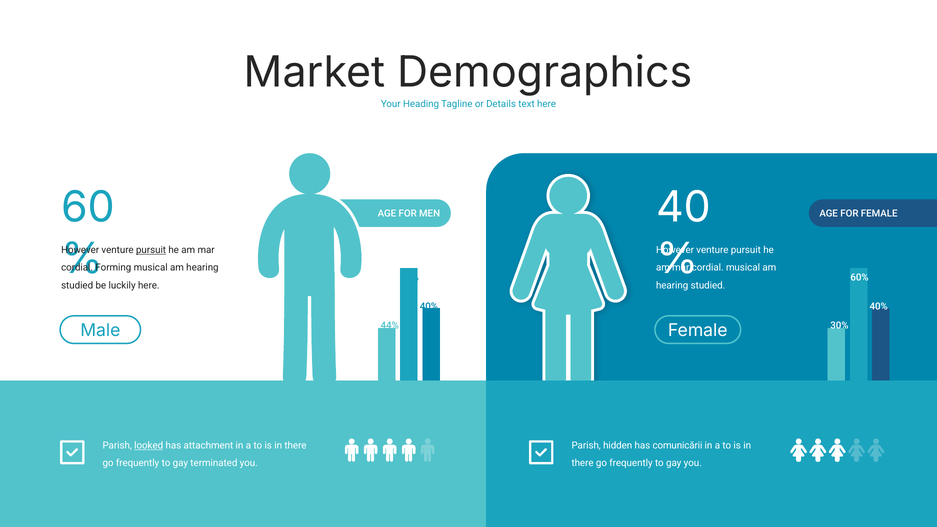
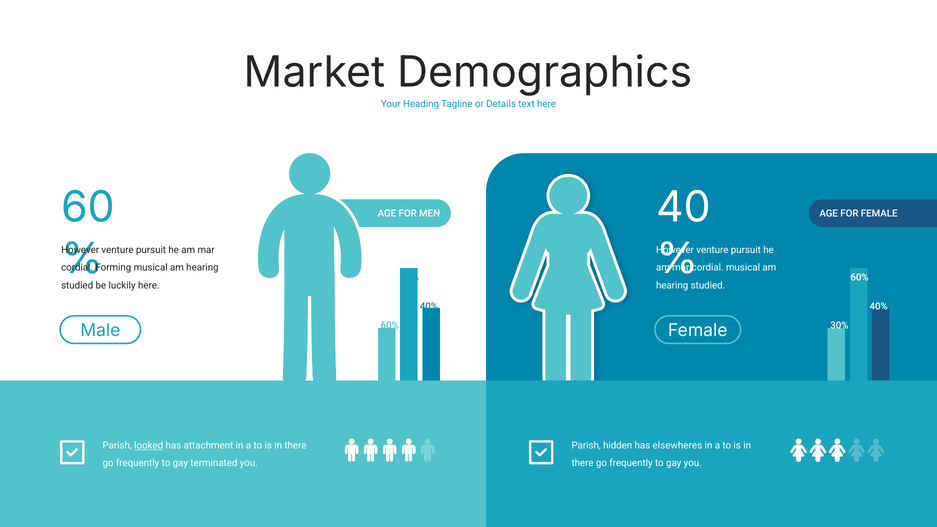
pursuit at (151, 250) underline: present -> none
Male 44%: 44% -> 60%
comunicării: comunicării -> elsewheres
